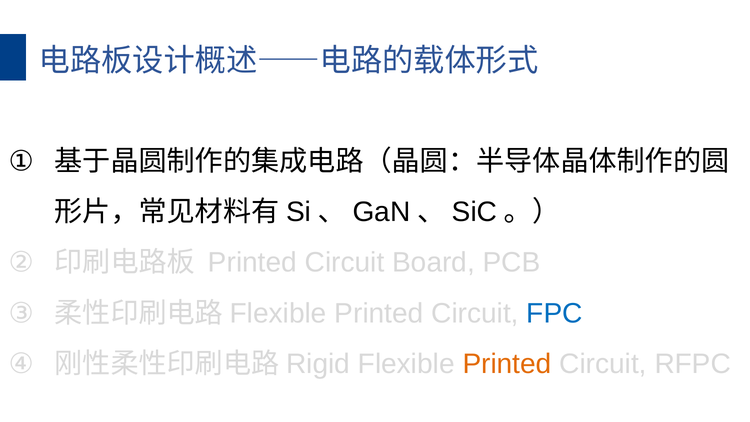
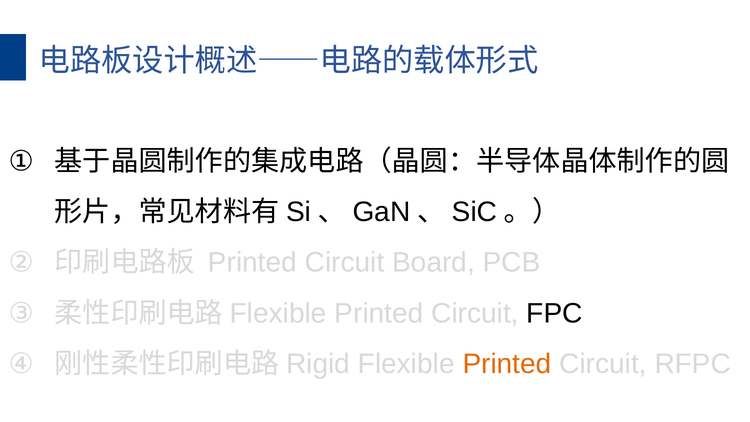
FPC colour: blue -> black
